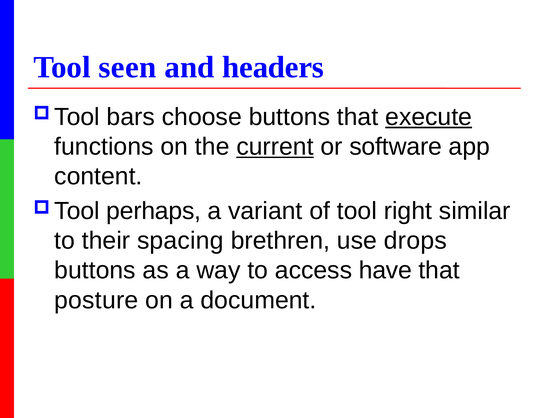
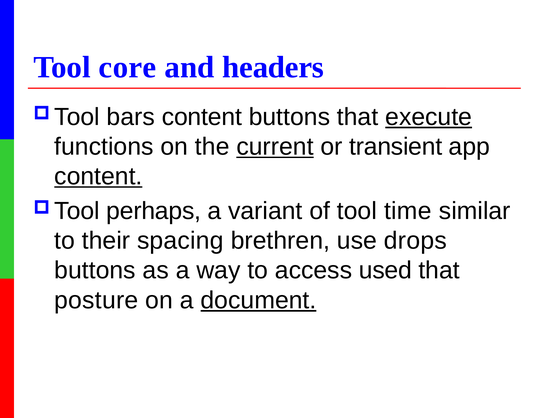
seen: seen -> core
bars choose: choose -> content
software: software -> transient
content at (98, 177) underline: none -> present
right: right -> time
have: have -> used
document underline: none -> present
